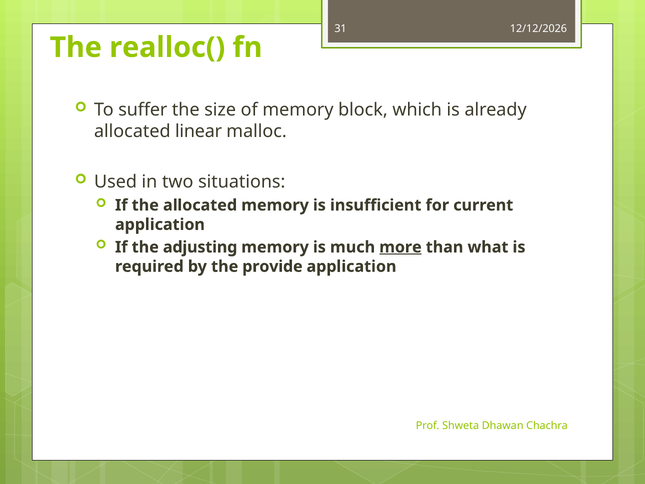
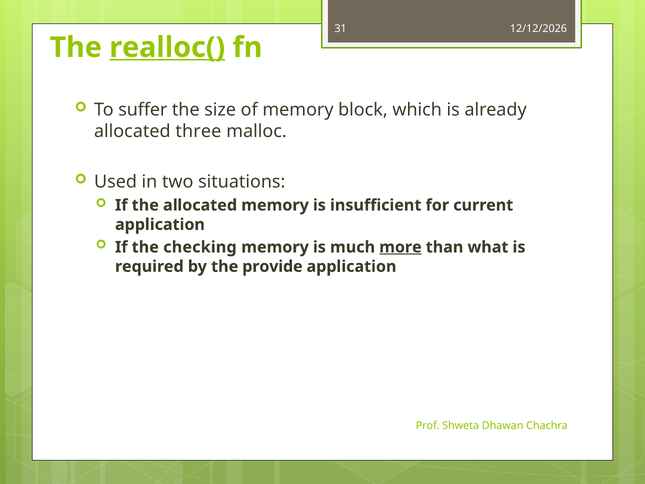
realloc( underline: none -> present
linear: linear -> three
adjusting: adjusting -> checking
